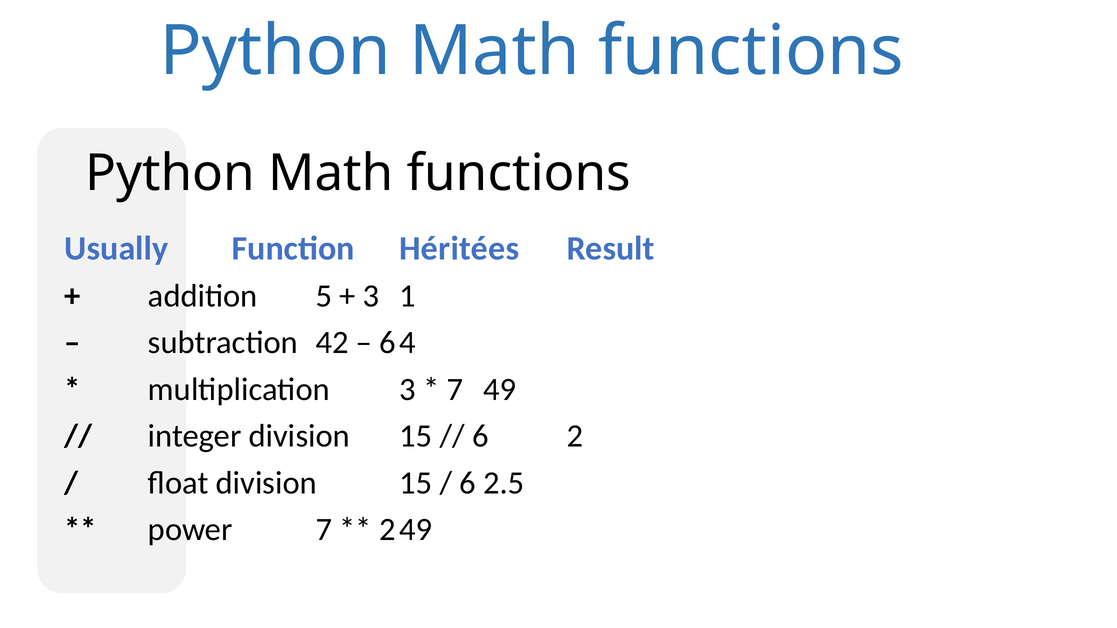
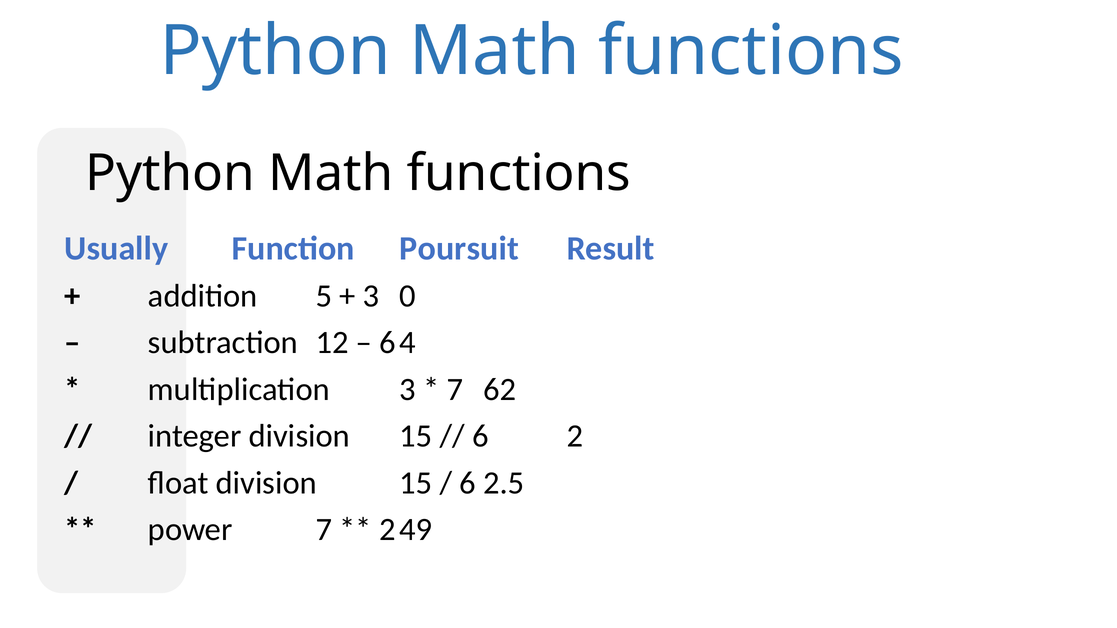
Héritées: Héritées -> Poursuit
1: 1 -> 0
42: 42 -> 12
49: 49 -> 62
